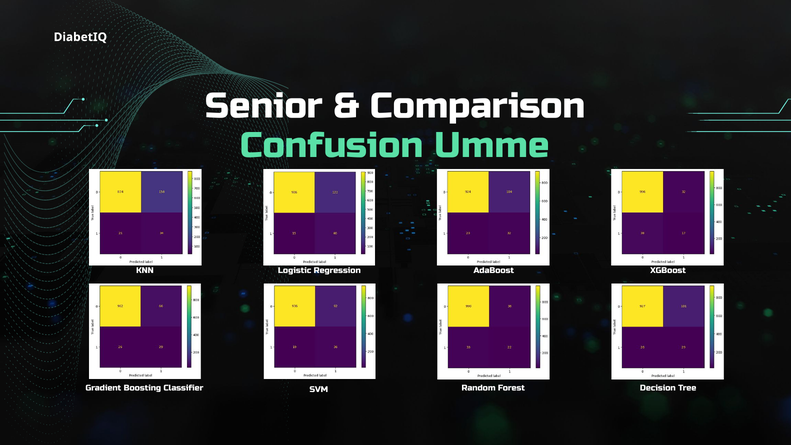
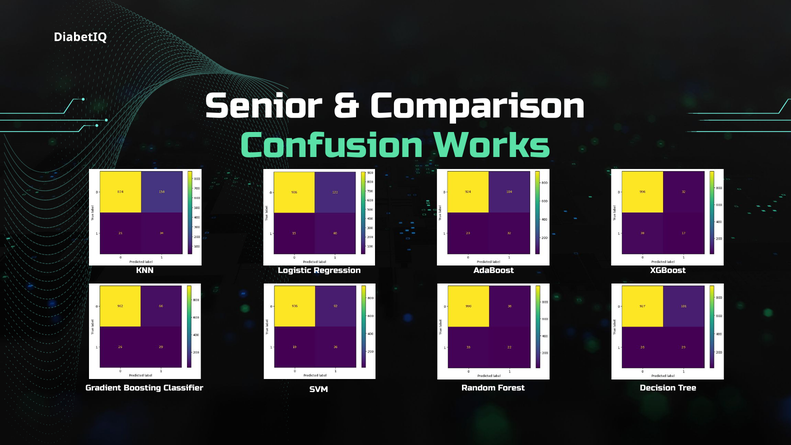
Umme: Umme -> Works
